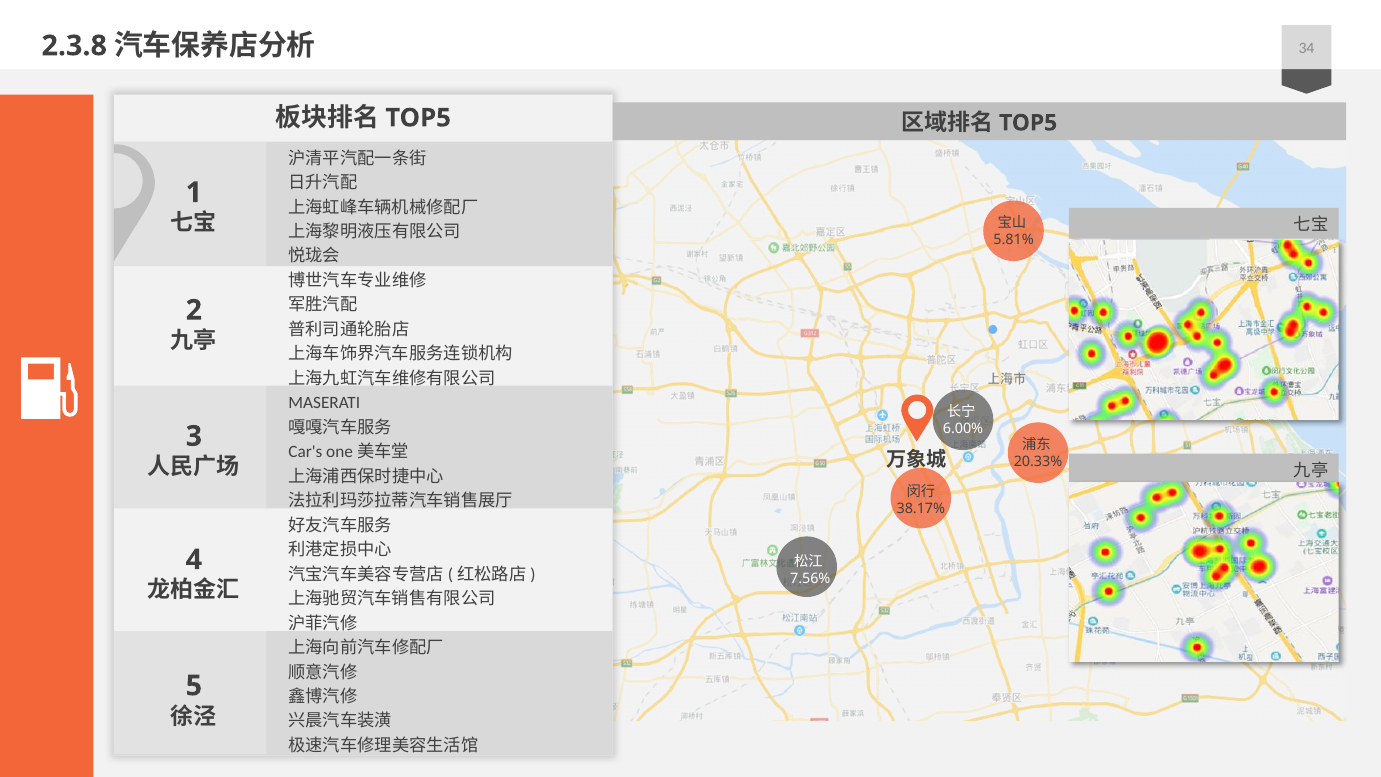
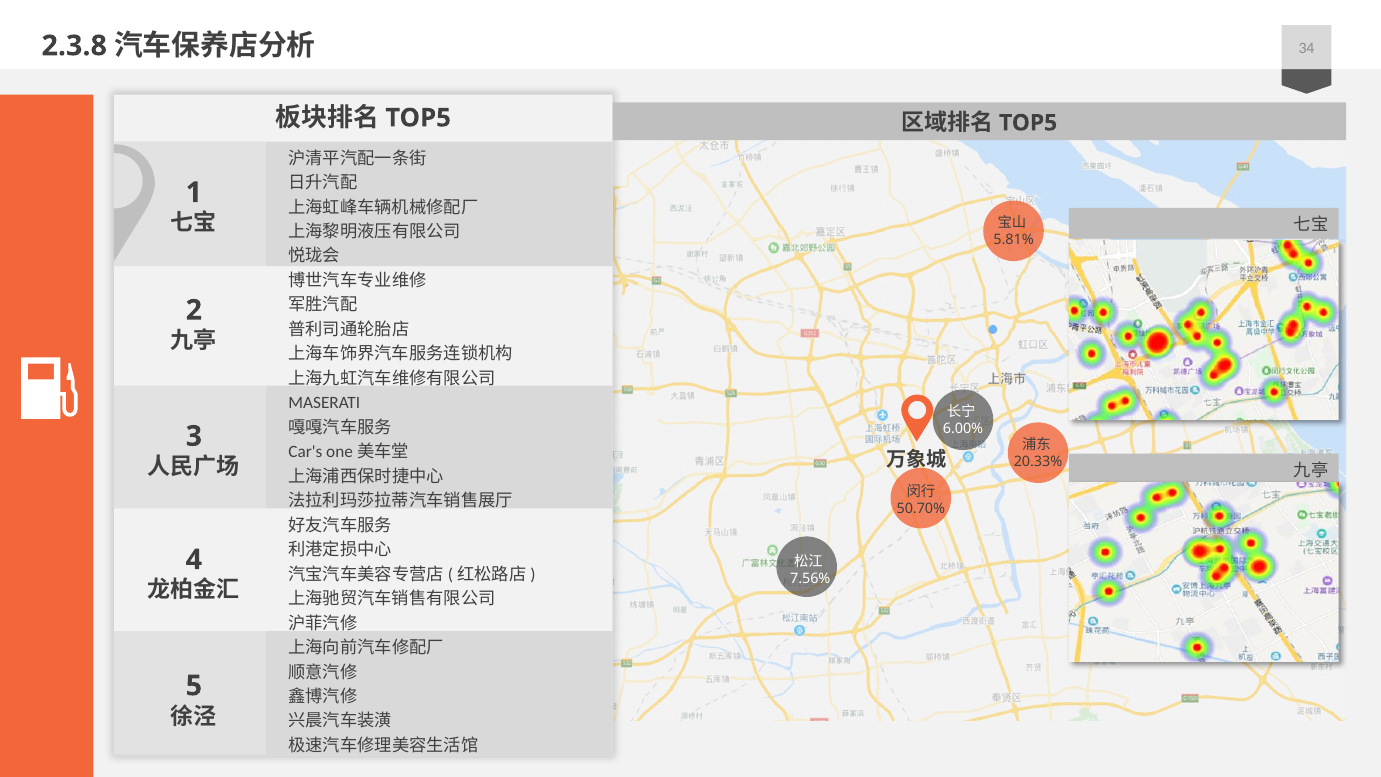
38.17%: 38.17% -> 50.70%
